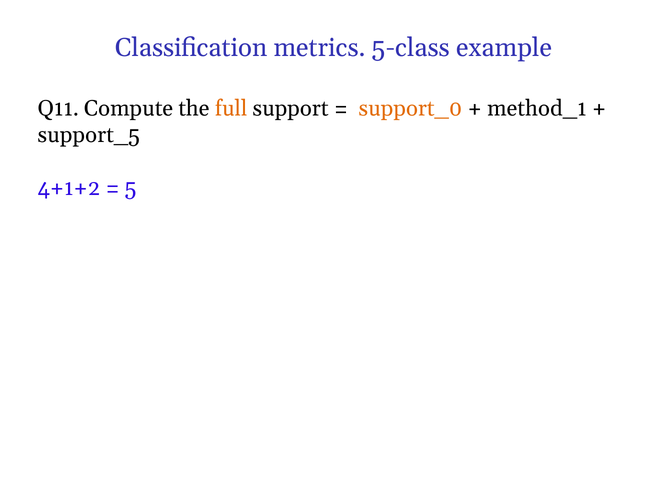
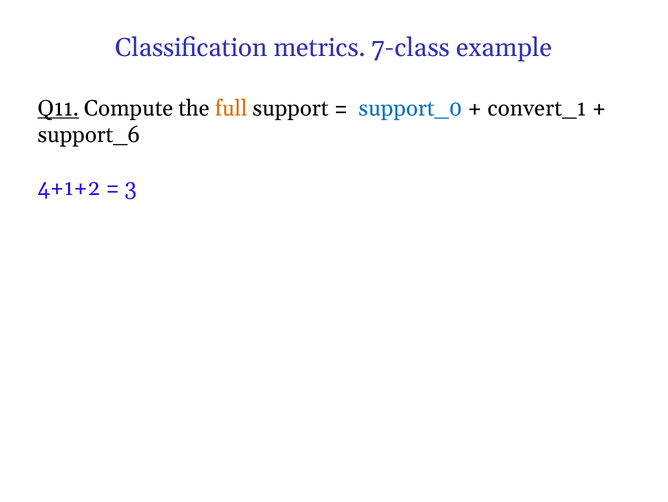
5-class: 5-class -> 7-class
Q11 underline: none -> present
support_0 colour: orange -> blue
method_1: method_1 -> convert_1
support_5: support_5 -> support_6
5: 5 -> 3
